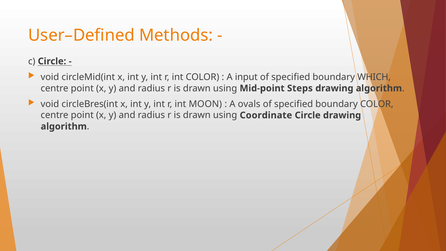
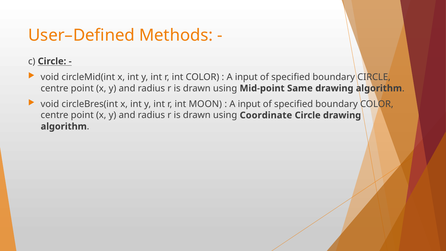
boundary WHICH: WHICH -> CIRCLE
Steps: Steps -> Same
ovals at (249, 104): ovals -> input
